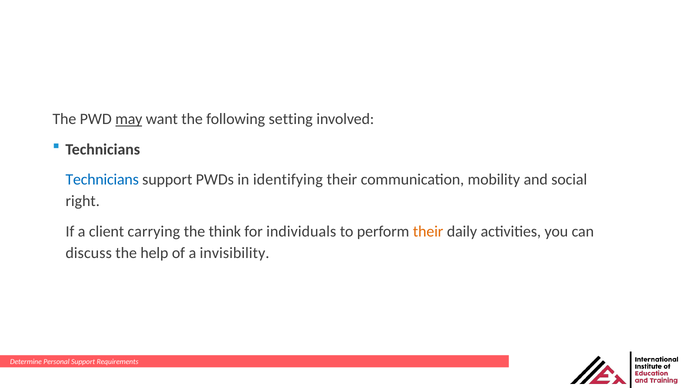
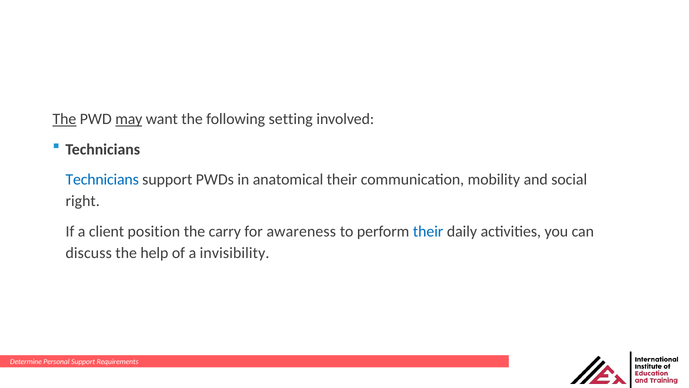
The at (64, 119) underline: none -> present
identifying: identifying -> anatomical
carrying: carrying -> position
think: think -> carry
individuals: individuals -> awareness
their at (428, 231) colour: orange -> blue
